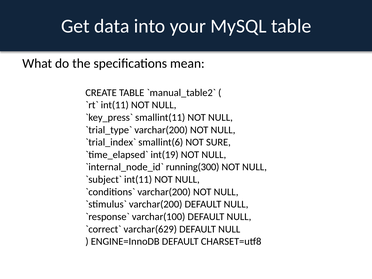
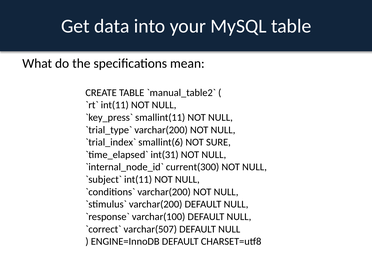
int(19: int(19 -> int(31
running(300: running(300 -> current(300
varchar(629: varchar(629 -> varchar(507
